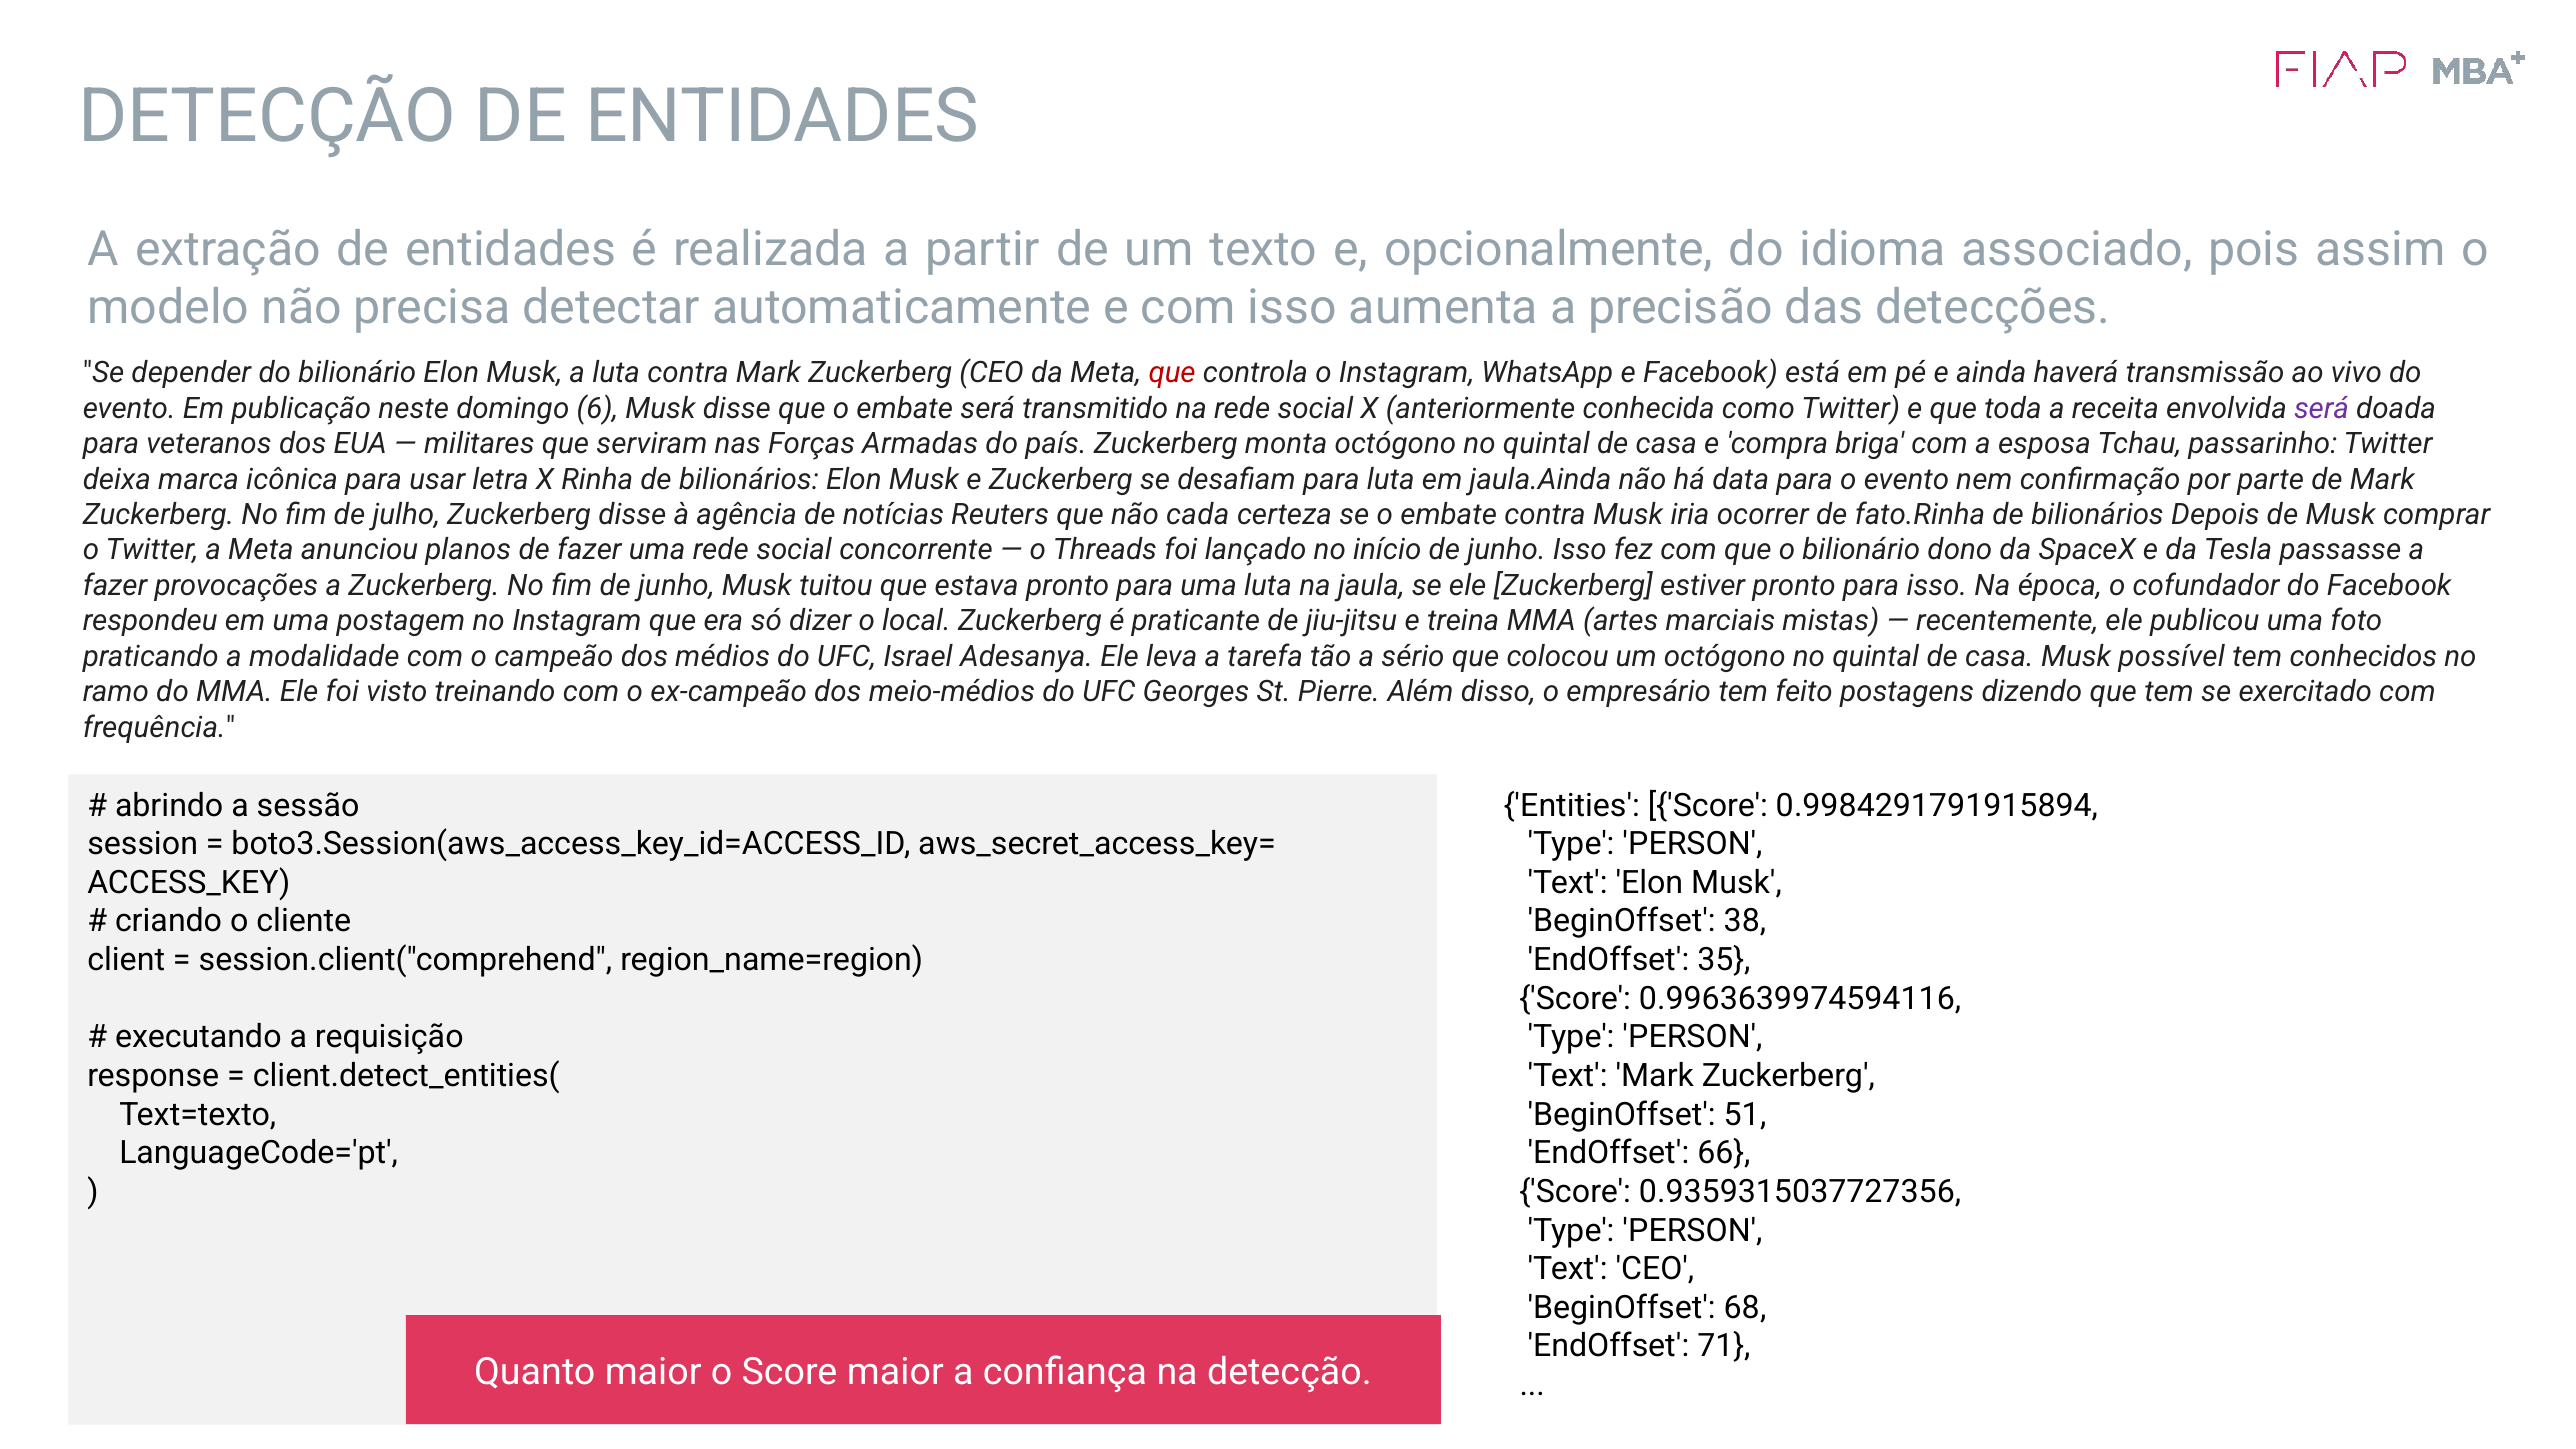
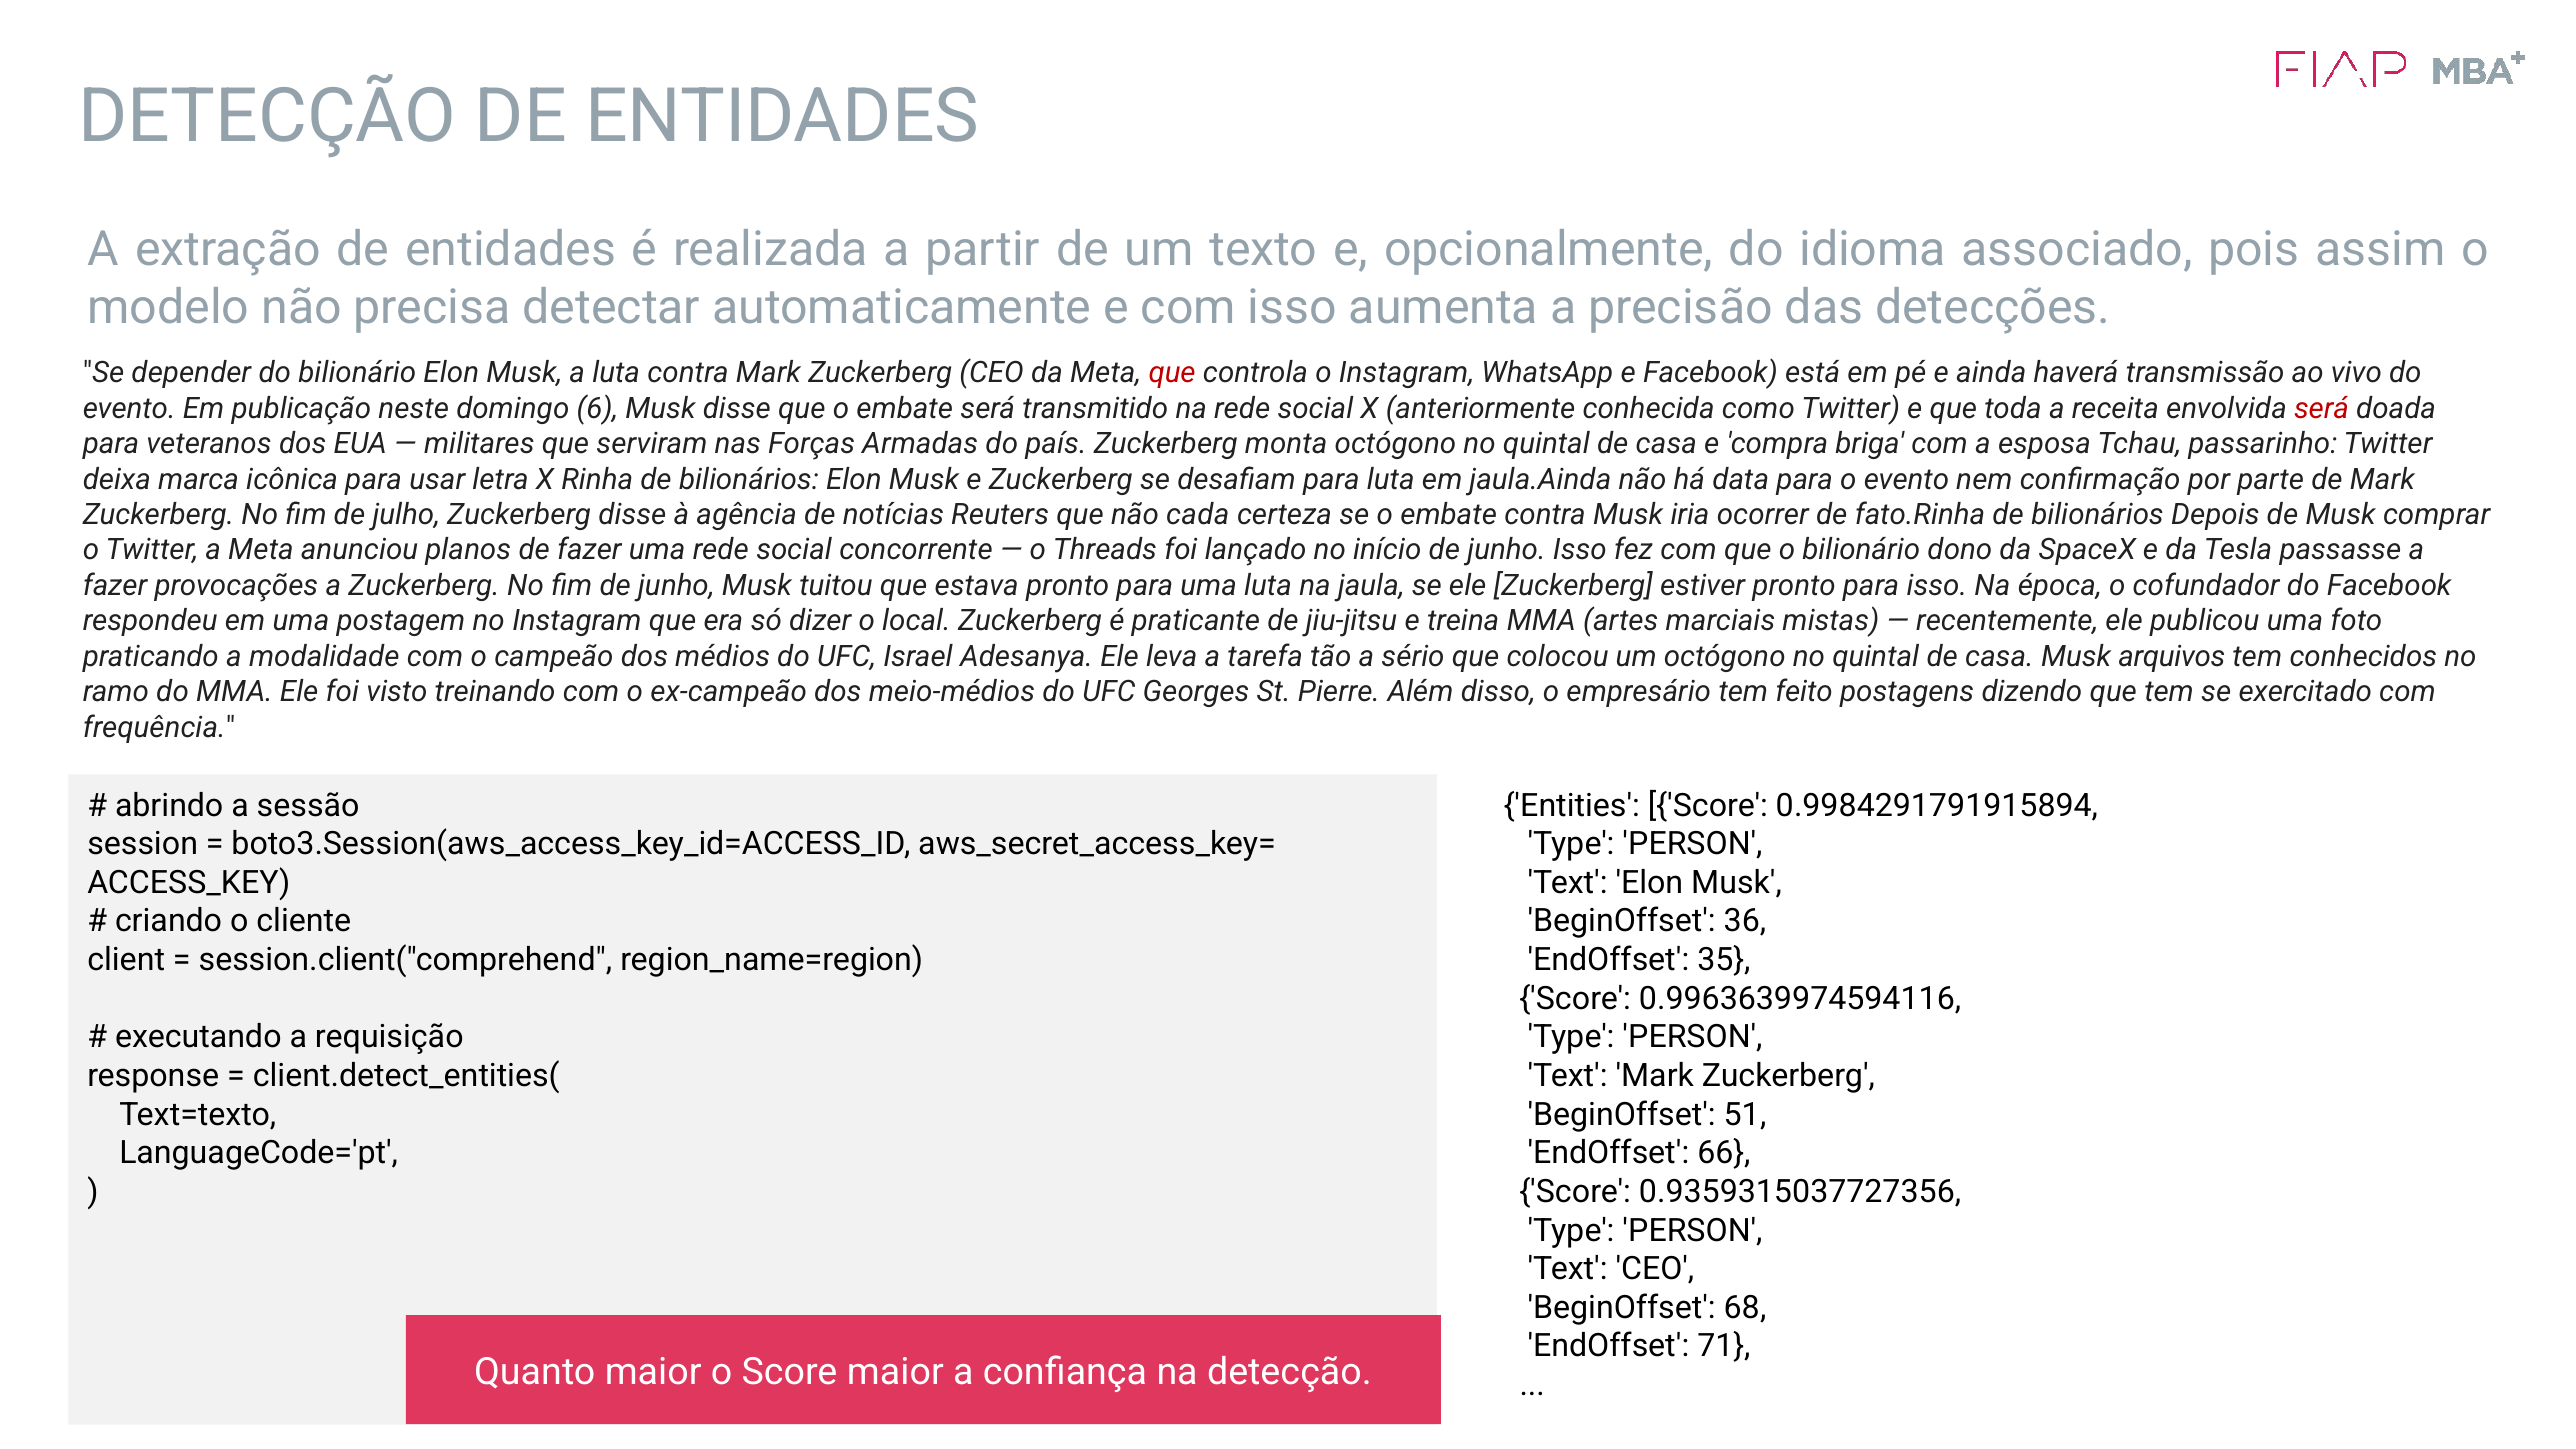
será at (2322, 408) colour: purple -> red
possível: possível -> arquivos
38: 38 -> 36
